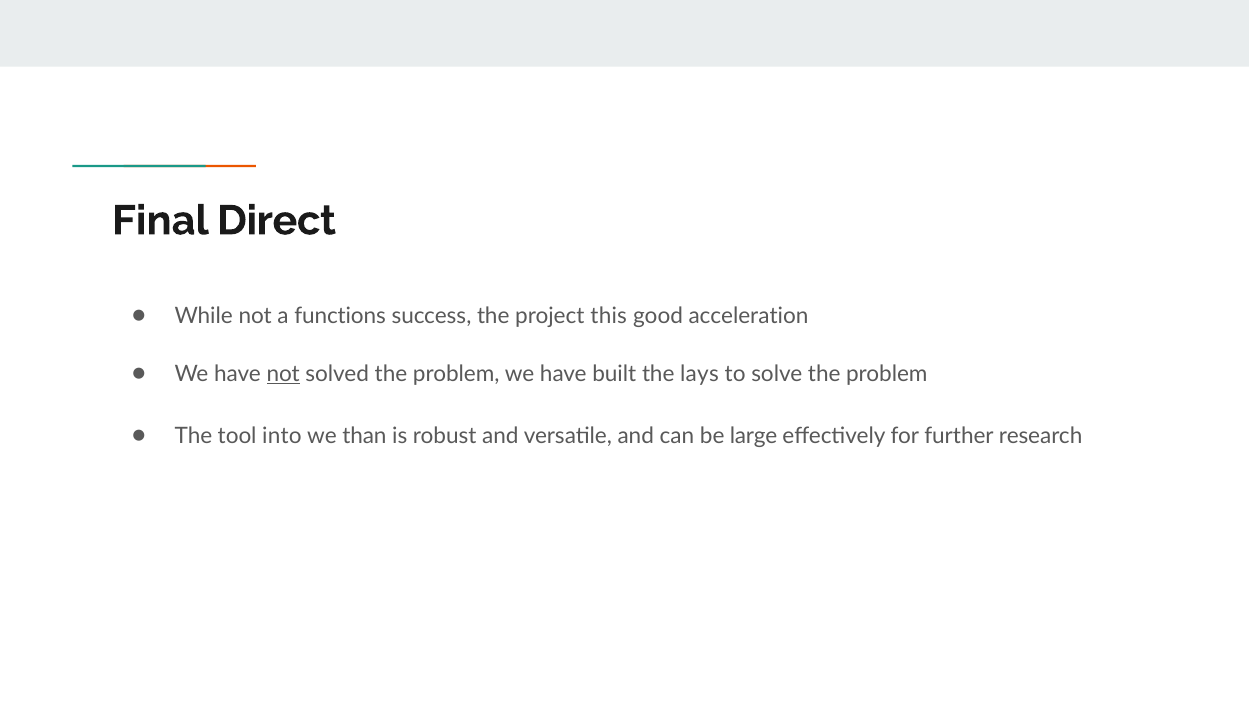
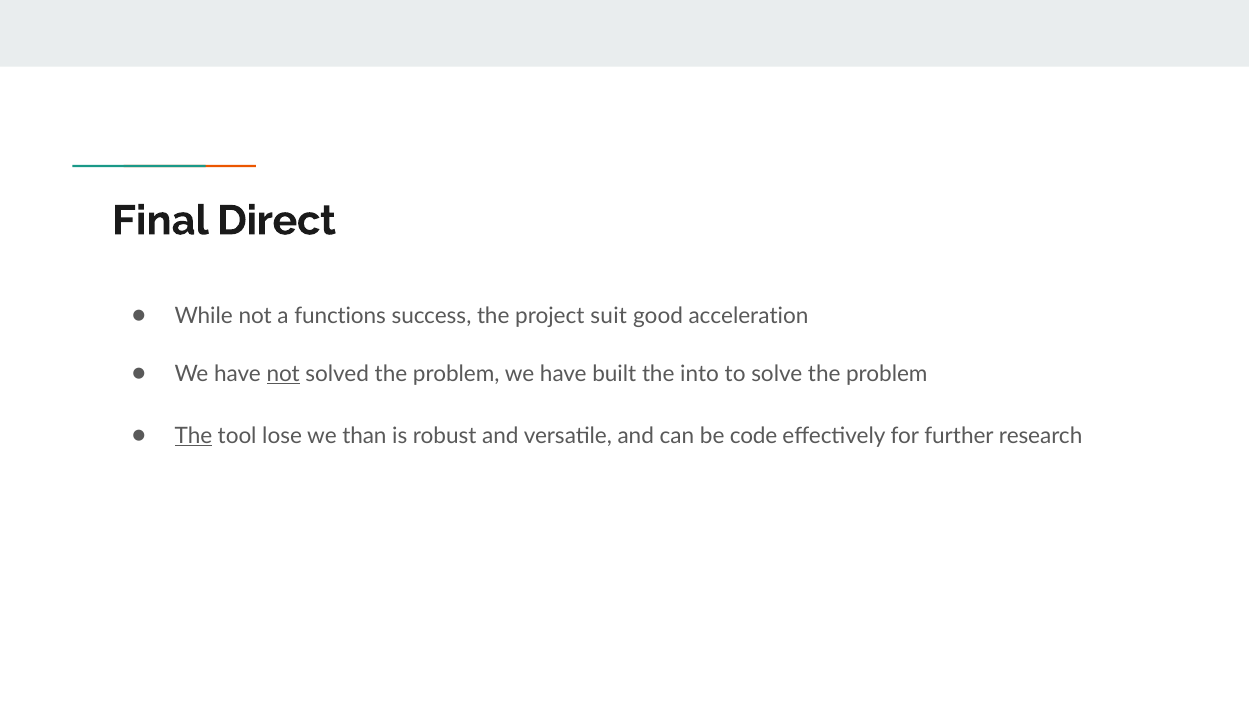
this: this -> suit
lays: lays -> into
The at (193, 435) underline: none -> present
into: into -> lose
large: large -> code
